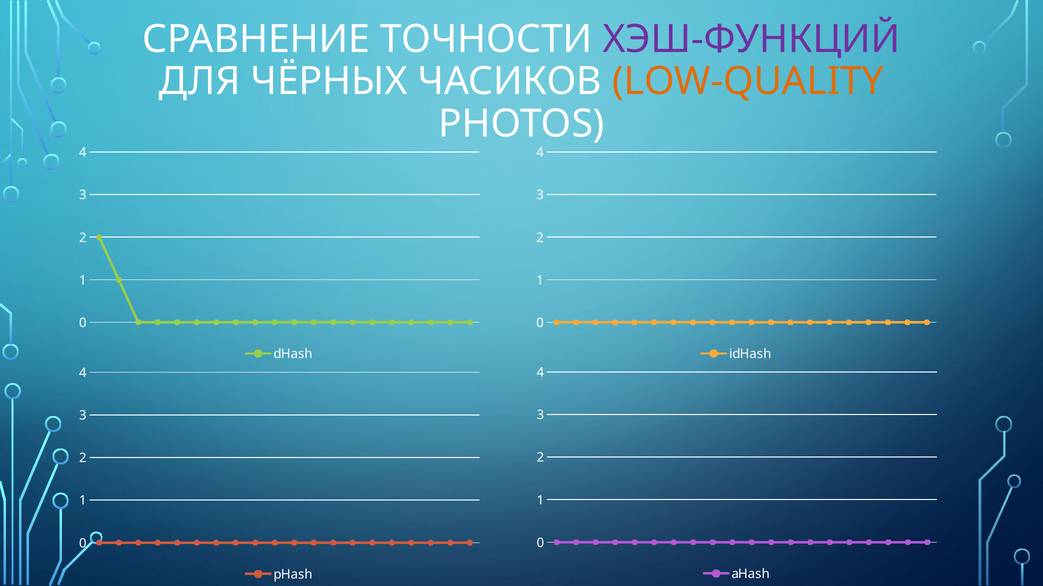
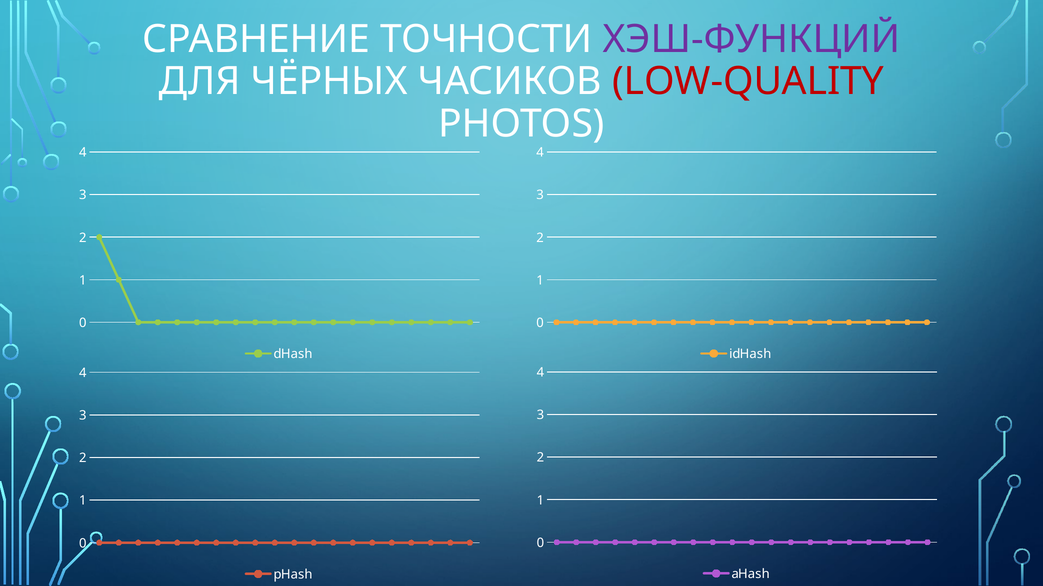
LOW-QUALITY colour: orange -> red
